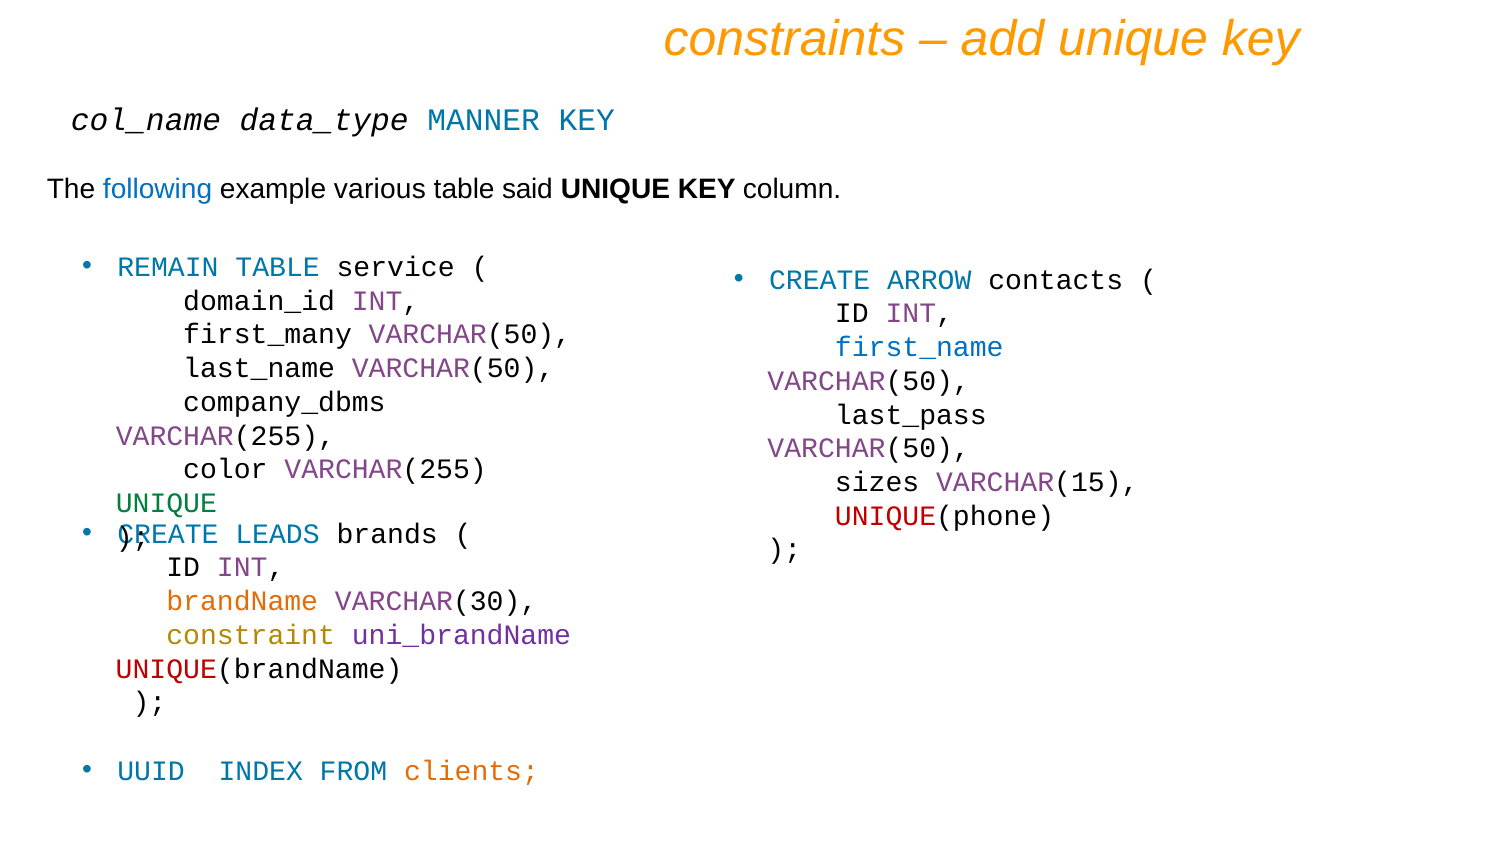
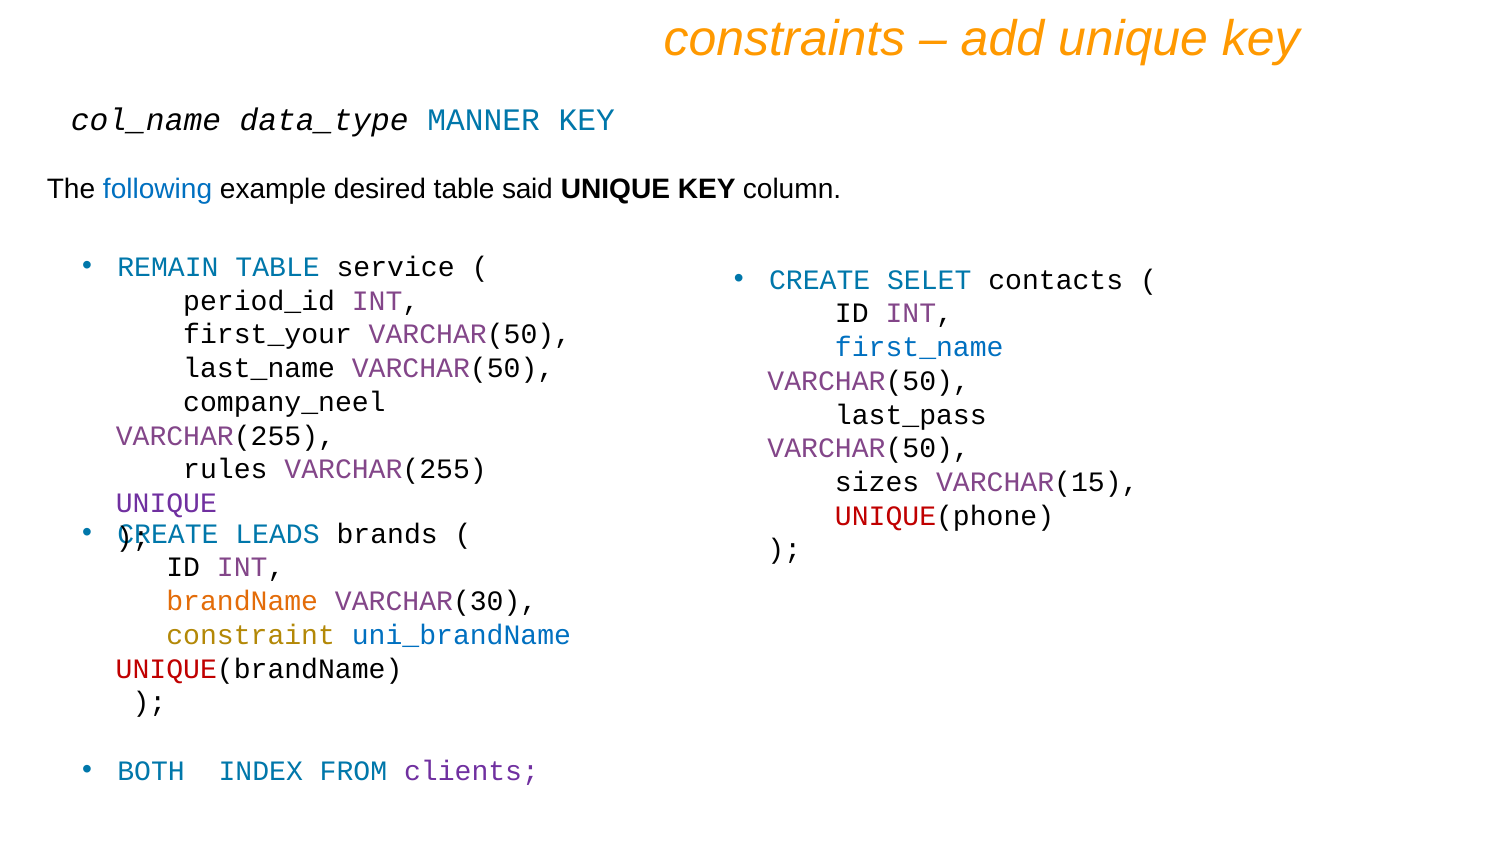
various: various -> desired
ARROW: ARROW -> SELET
domain_id: domain_id -> period_id
first_many: first_many -> first_your
company_dbms: company_dbms -> company_neel
color: color -> rules
UNIQUE at (166, 503) colour: green -> purple
uni_brandName colour: purple -> blue
UUID: UUID -> BOTH
clients colour: orange -> purple
